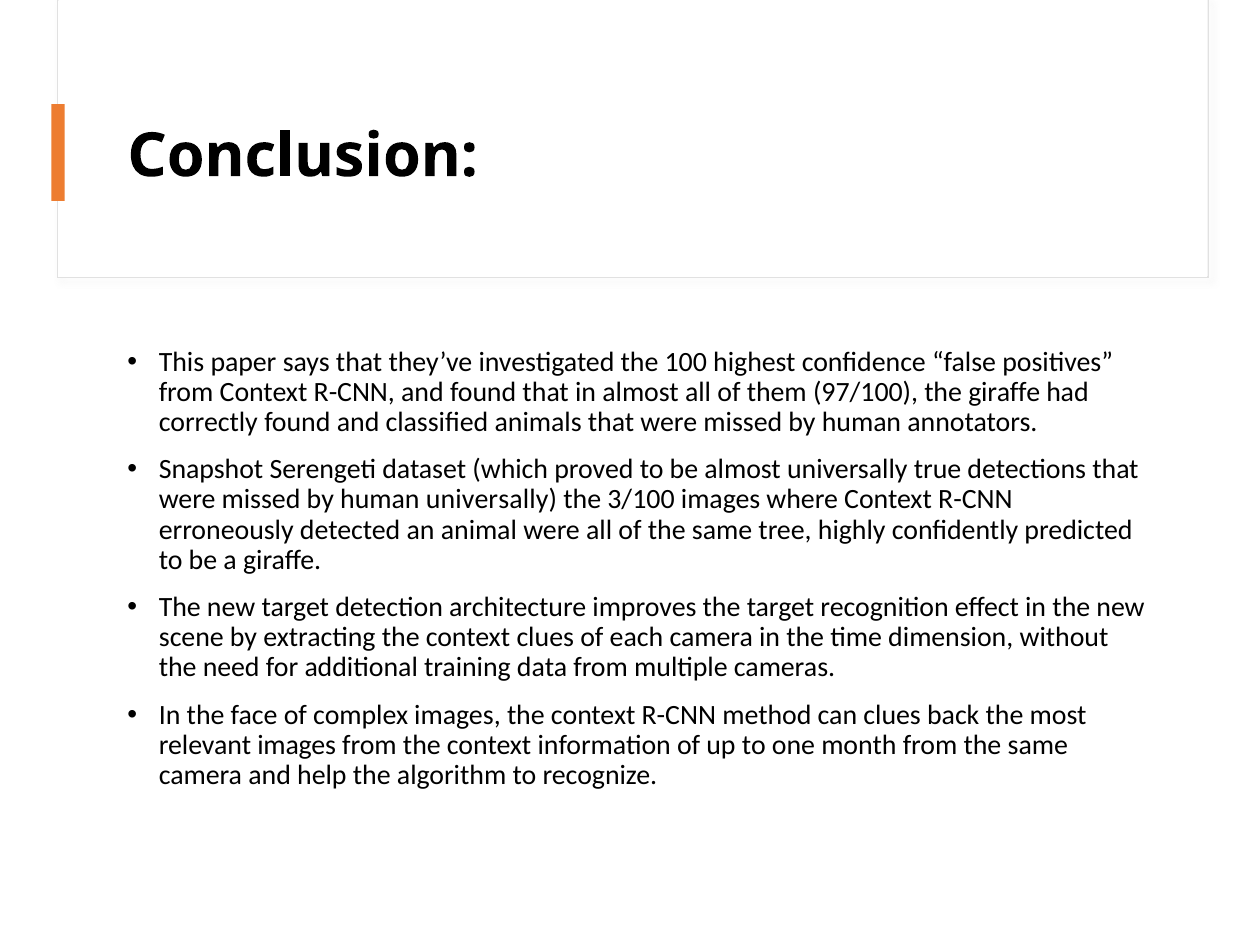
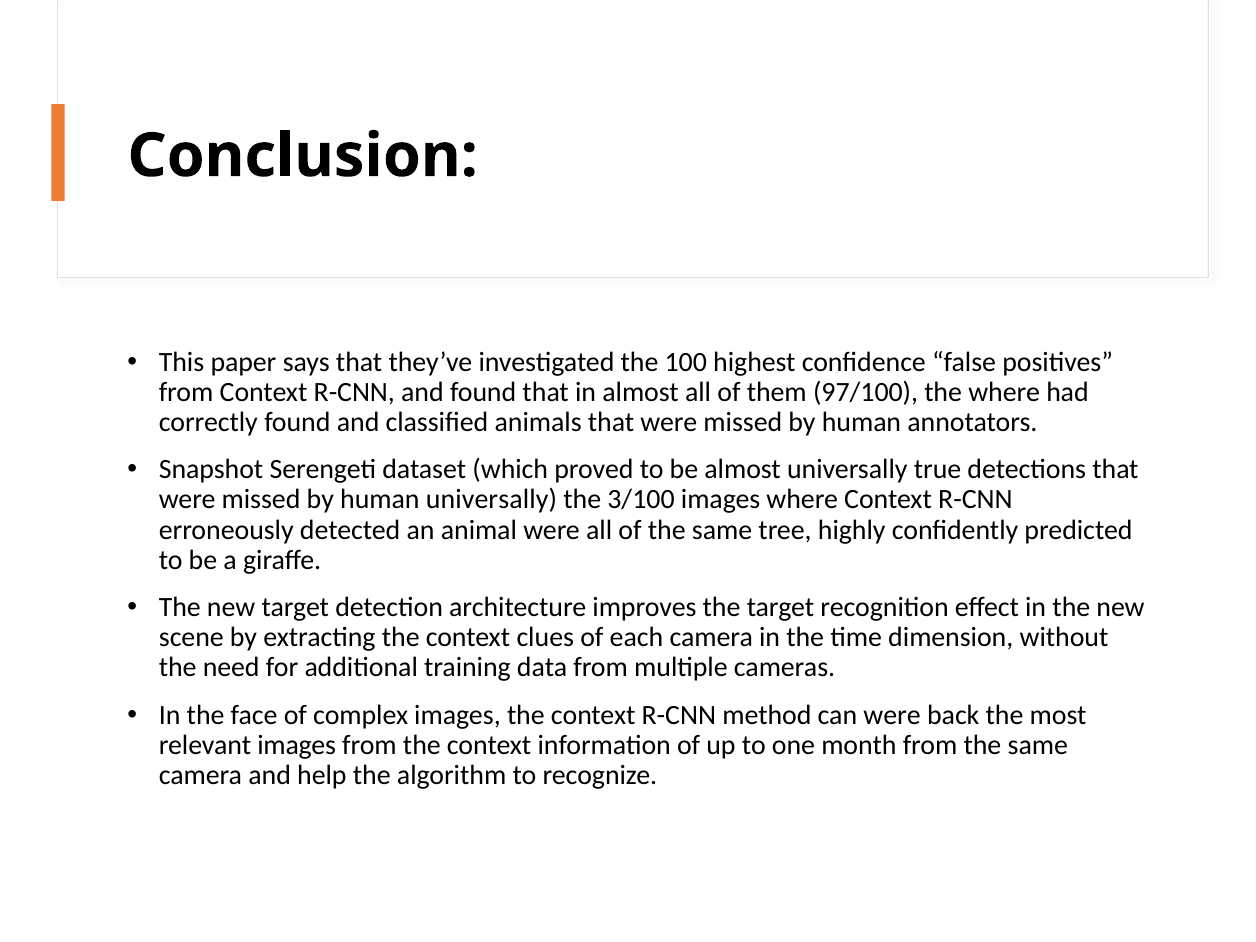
the giraffe: giraffe -> where
can clues: clues -> were
